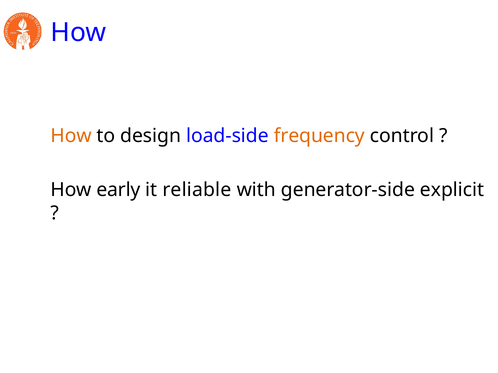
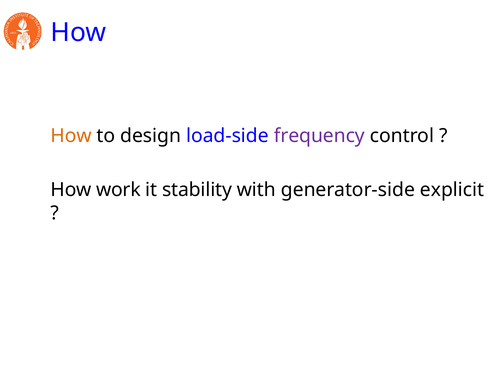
frequency colour: orange -> purple
early: early -> work
reliable: reliable -> stability
